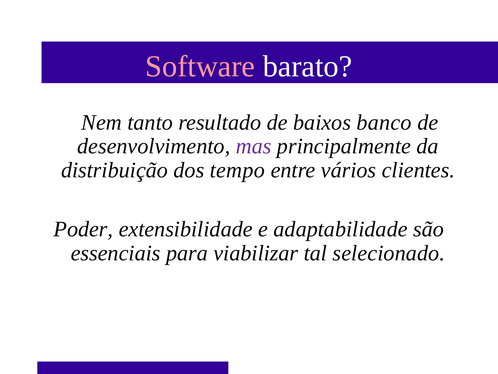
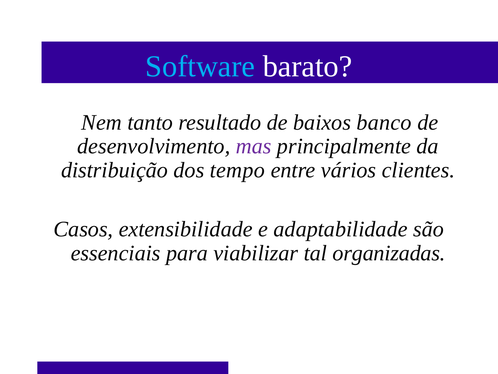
Software colour: pink -> light blue
Poder: Poder -> Casos
selecionado: selecionado -> organizadas
